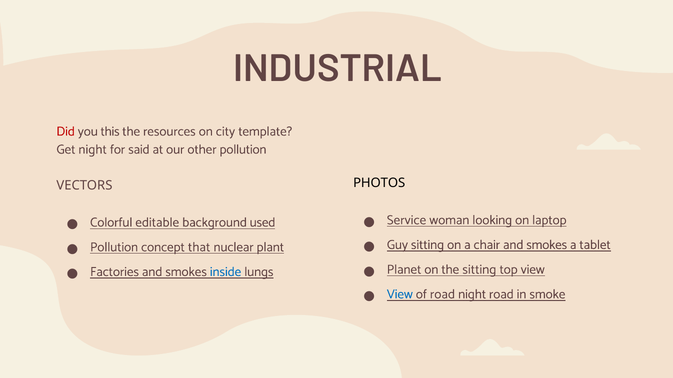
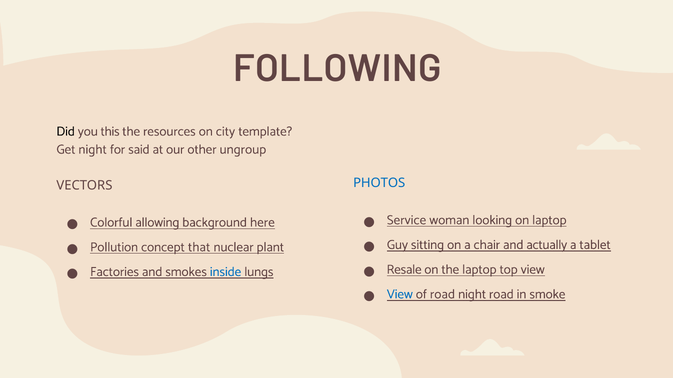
INDUSTRIAL: INDUSTRIAL -> FOLLOWING
Did colour: red -> black
other pollution: pollution -> ungroup
PHOTOS colour: black -> blue
editable: editable -> allowing
used: used -> here
chair and smokes: smokes -> actually
Planet: Planet -> Resale
the sitting: sitting -> laptop
